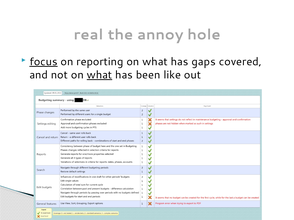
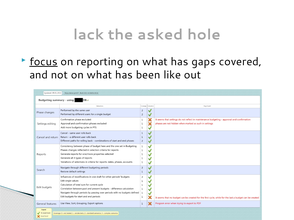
real: real -> lack
annoy: annoy -> asked
what at (99, 75) underline: present -> none
